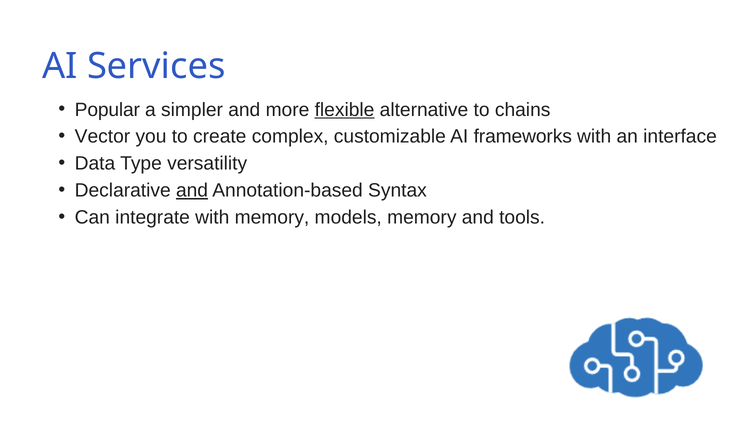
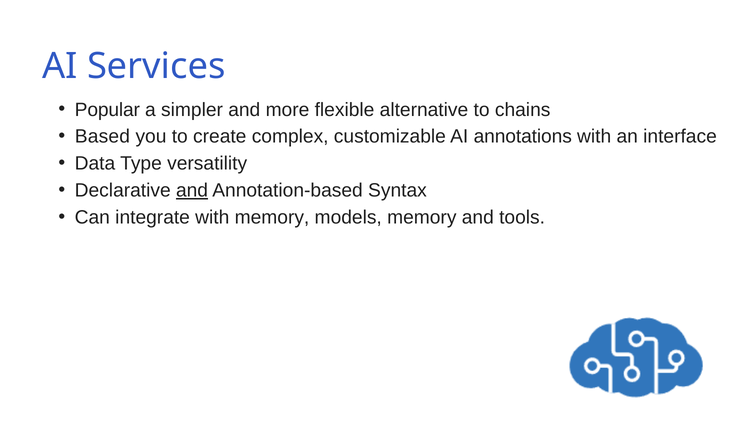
flexible underline: present -> none
Vector: Vector -> Based
frameworks: frameworks -> annotations
